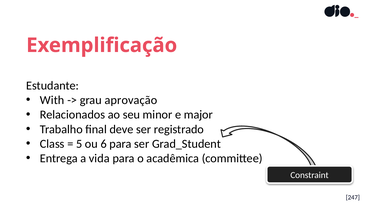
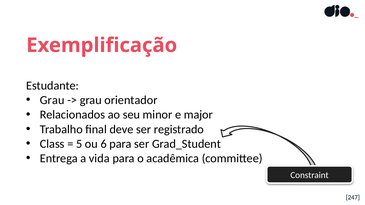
With at (52, 100): With -> Grau
aprovação: aprovação -> orientador
